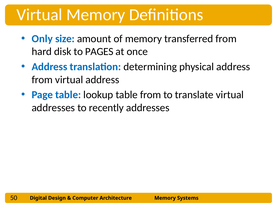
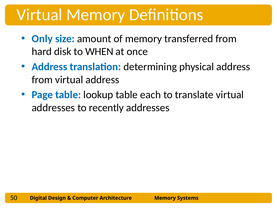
PAGES: PAGES -> WHEN
table from: from -> each
